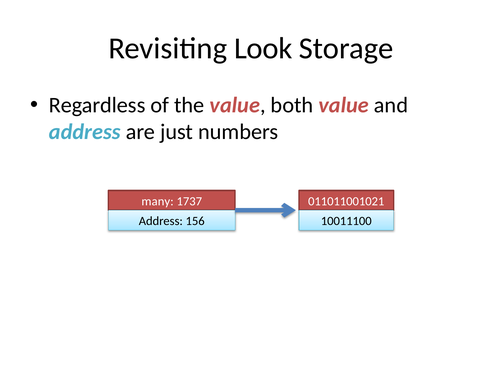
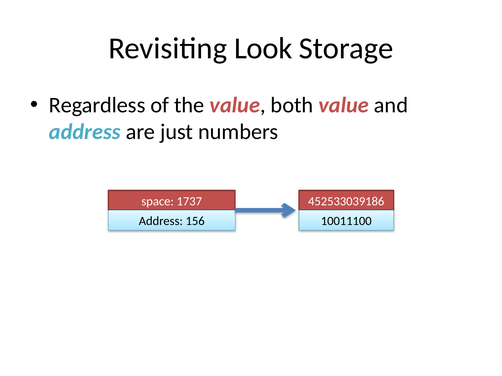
many: many -> space
011011001021: 011011001021 -> 452533039186
